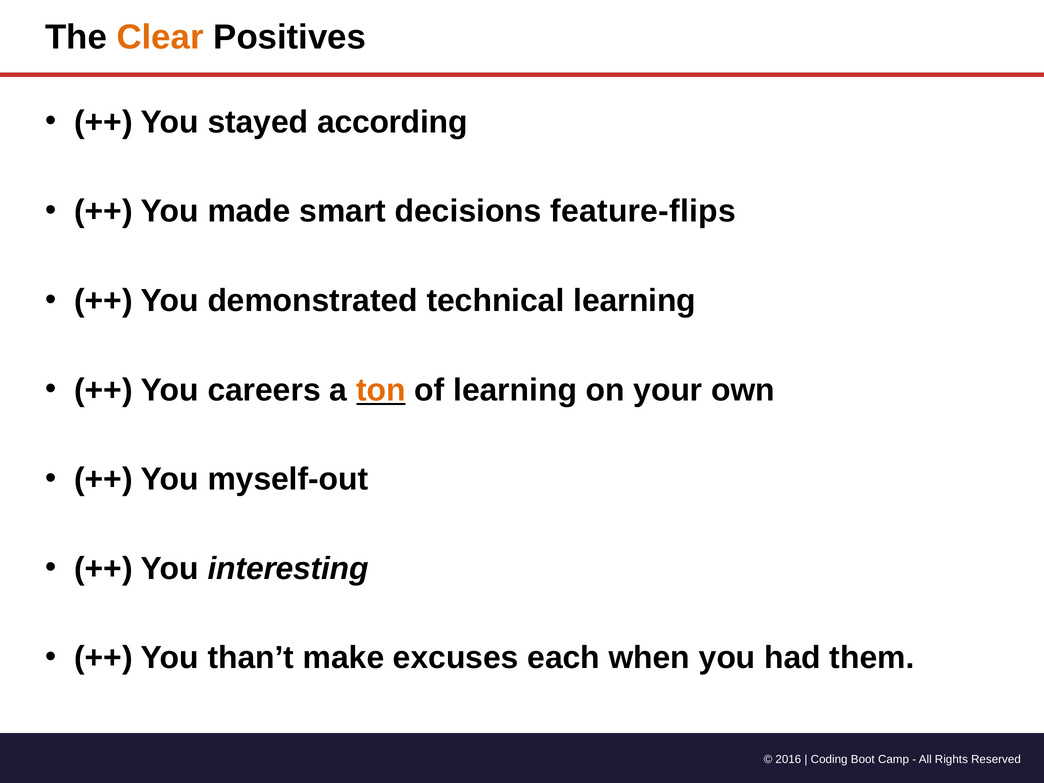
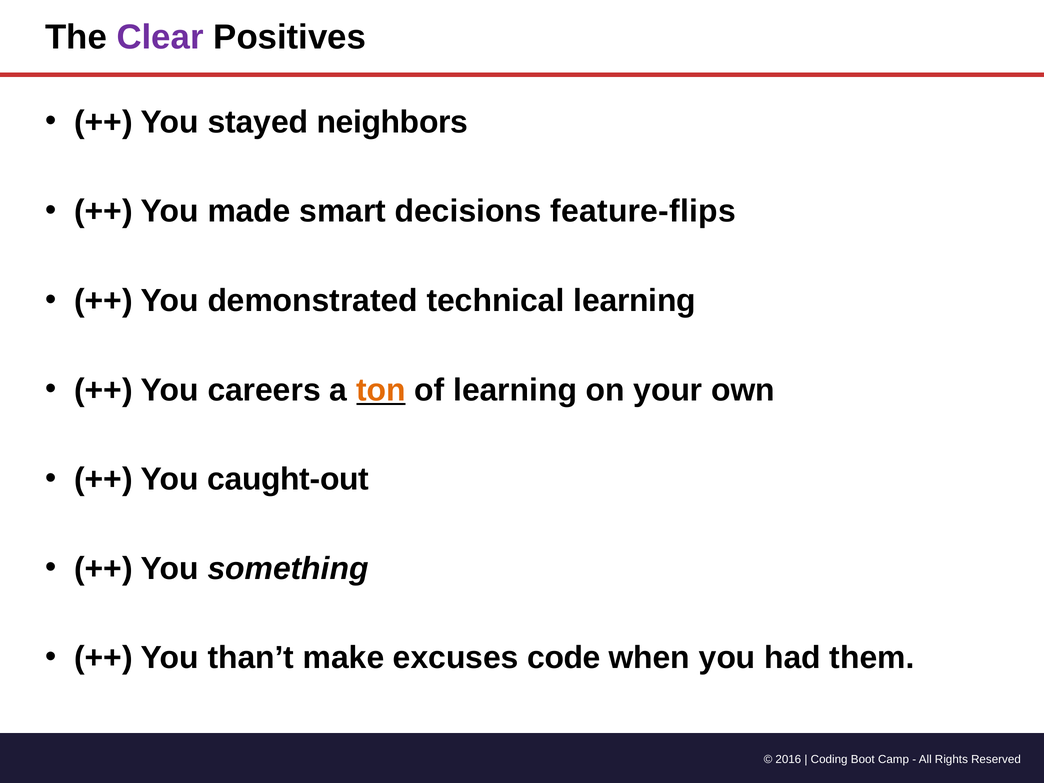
Clear colour: orange -> purple
according: according -> neighbors
myself-out: myself-out -> caught-out
interesting: interesting -> something
each: each -> code
